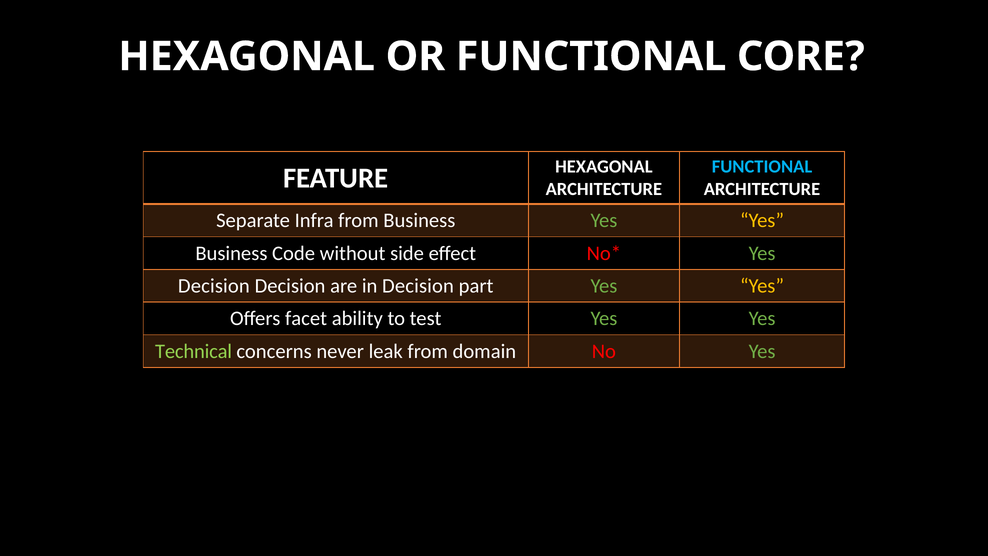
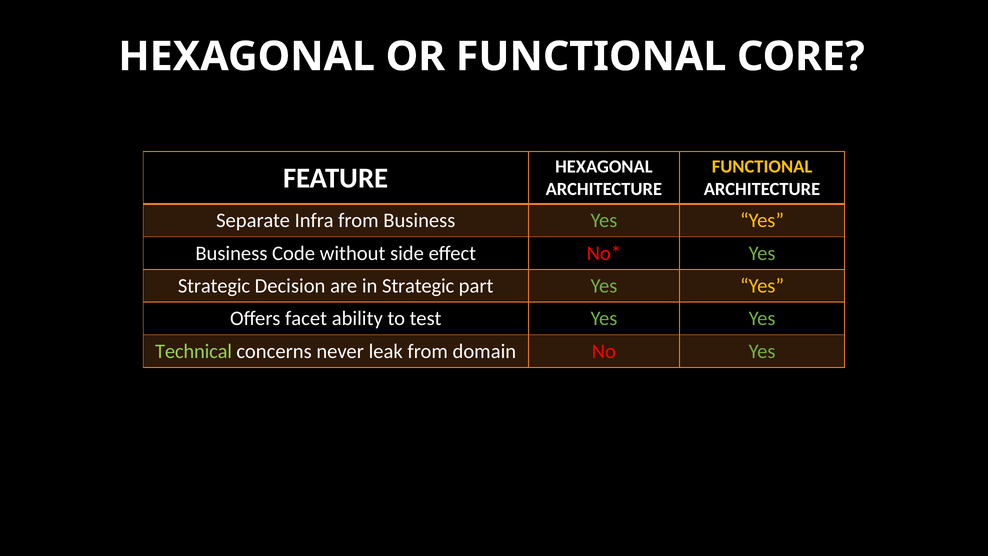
FUNCTIONAL at (762, 167) colour: light blue -> yellow
Decision at (214, 286): Decision -> Strategic
in Decision: Decision -> Strategic
